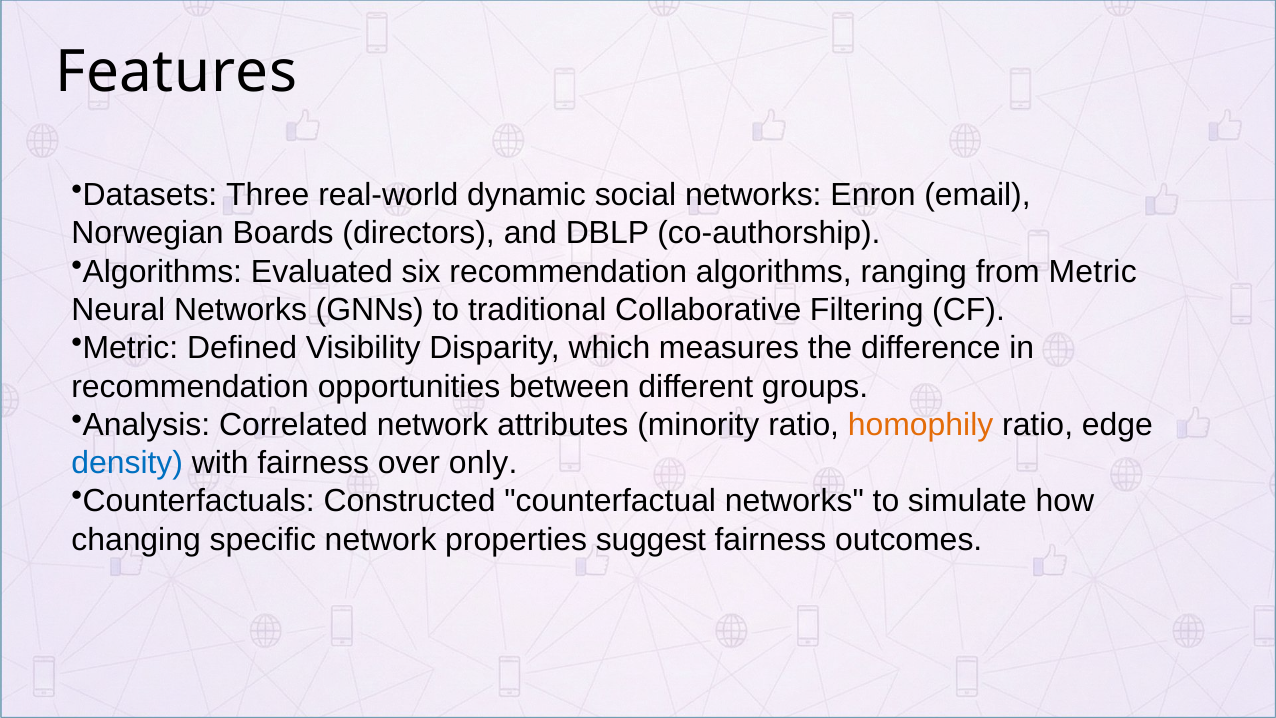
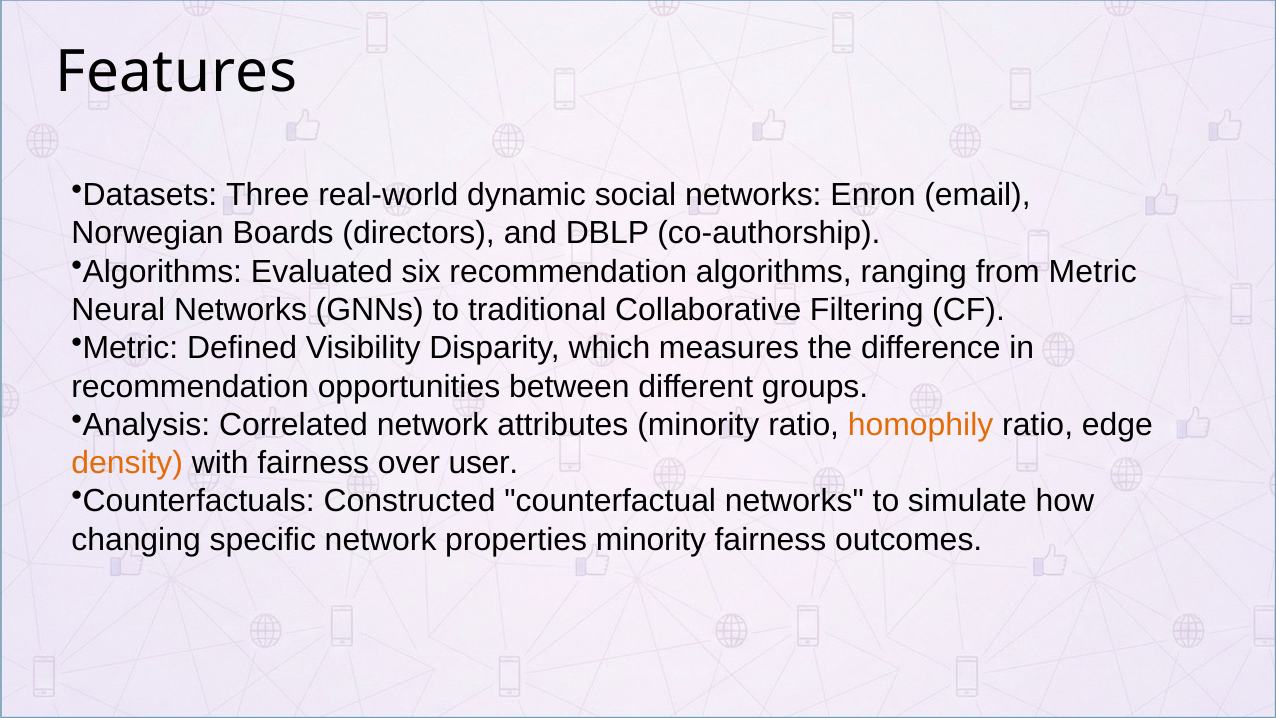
density colour: blue -> orange
only: only -> user
properties suggest: suggest -> minority
